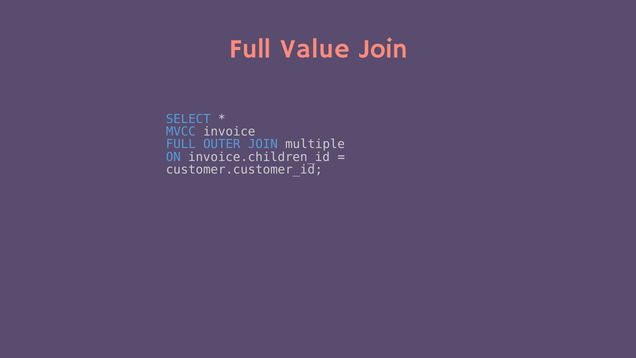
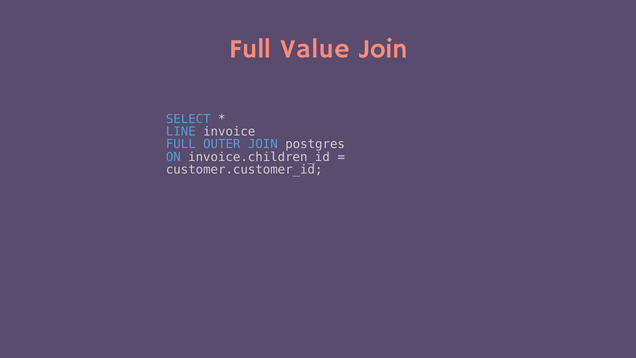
MVCC: MVCC -> LINE
multiple: multiple -> postgres
